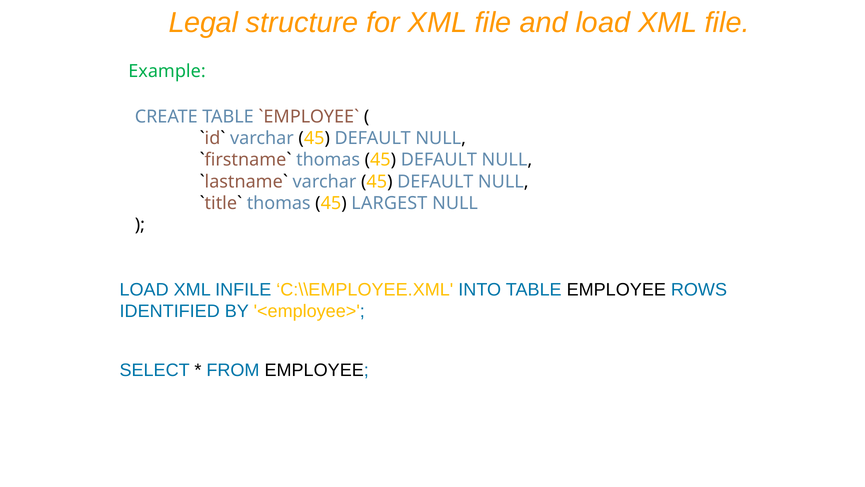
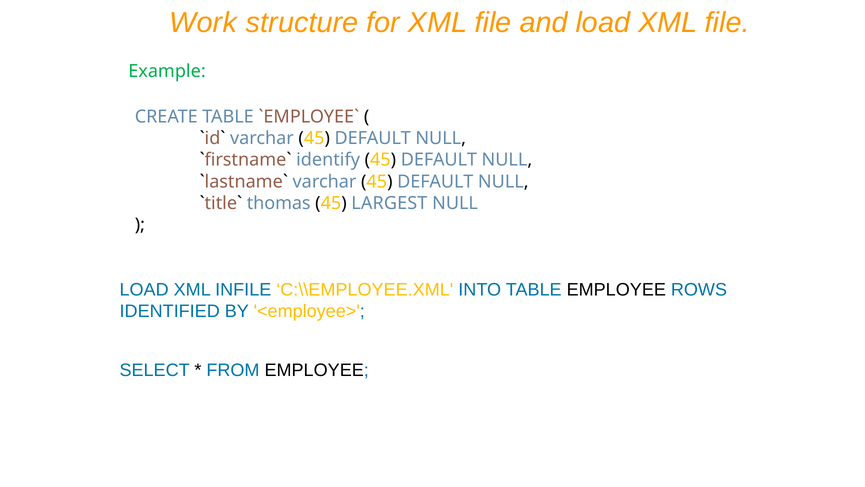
Legal: Legal -> Work
thomas at (328, 160): thomas -> identify
